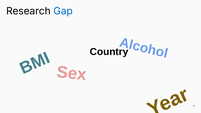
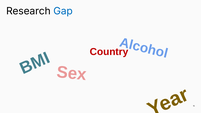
Country colour: black -> red
